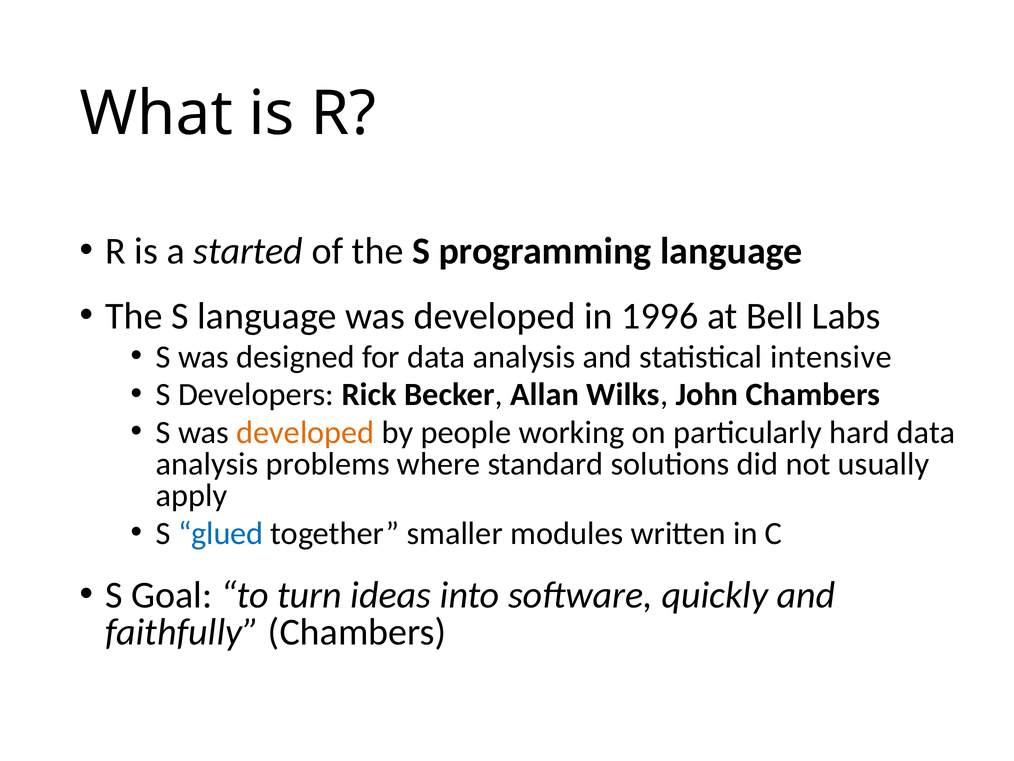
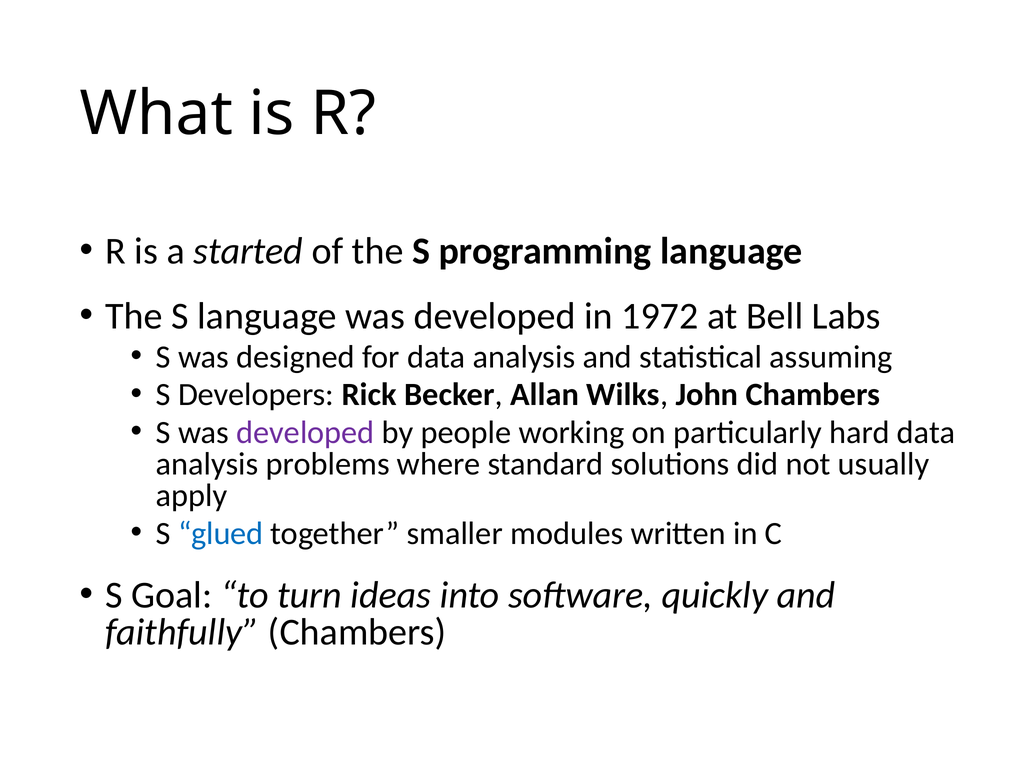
1996: 1996 -> 1972
intensive: intensive -> assuming
developed at (305, 432) colour: orange -> purple
